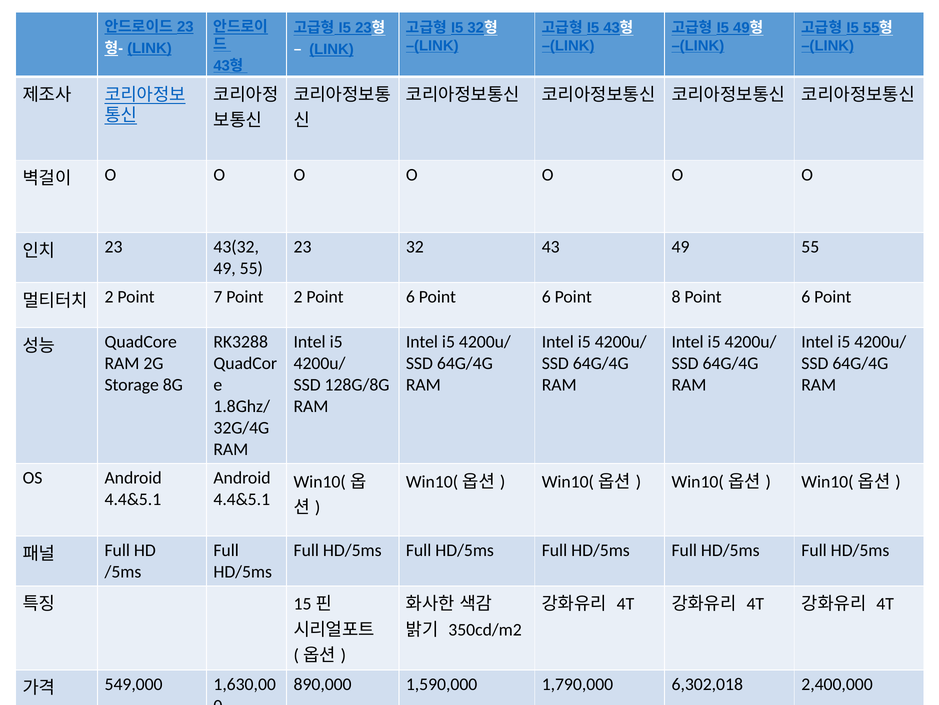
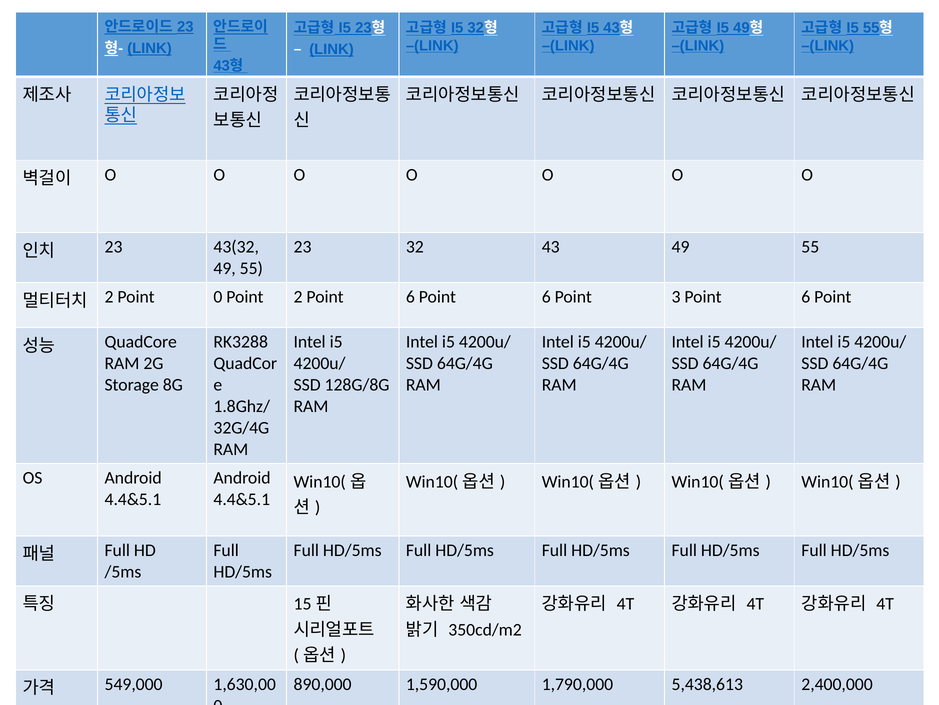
Point 7: 7 -> 0
8: 8 -> 3
6,302,018: 6,302,018 -> 5,438,613
